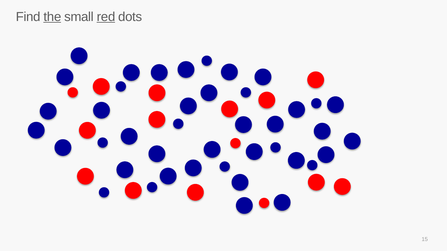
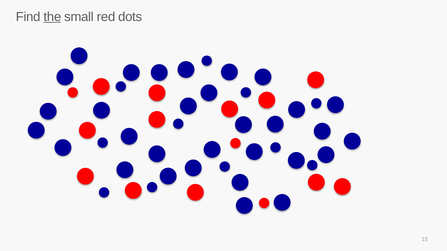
red underline: present -> none
